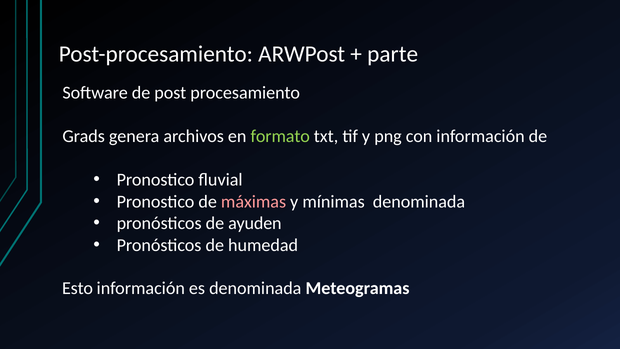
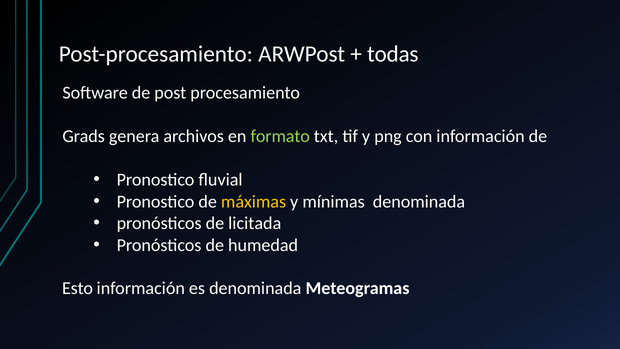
parte: parte -> todas
máximas colour: pink -> yellow
ayuden: ayuden -> licitada
